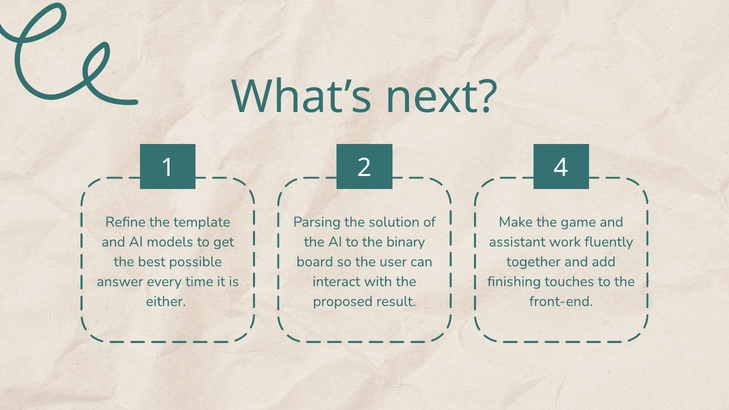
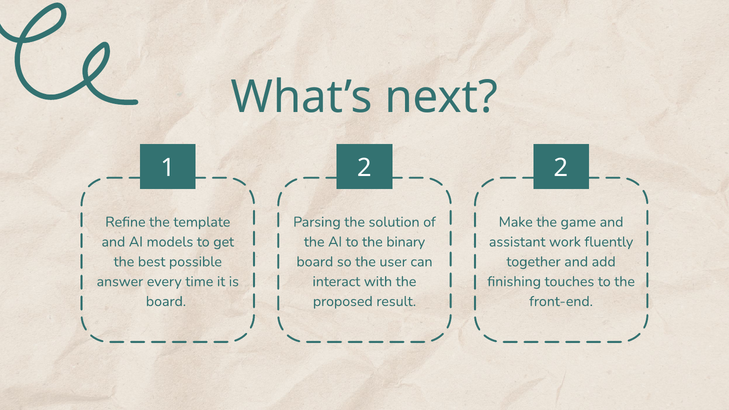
2 4: 4 -> 2
either at (166, 301): either -> board
